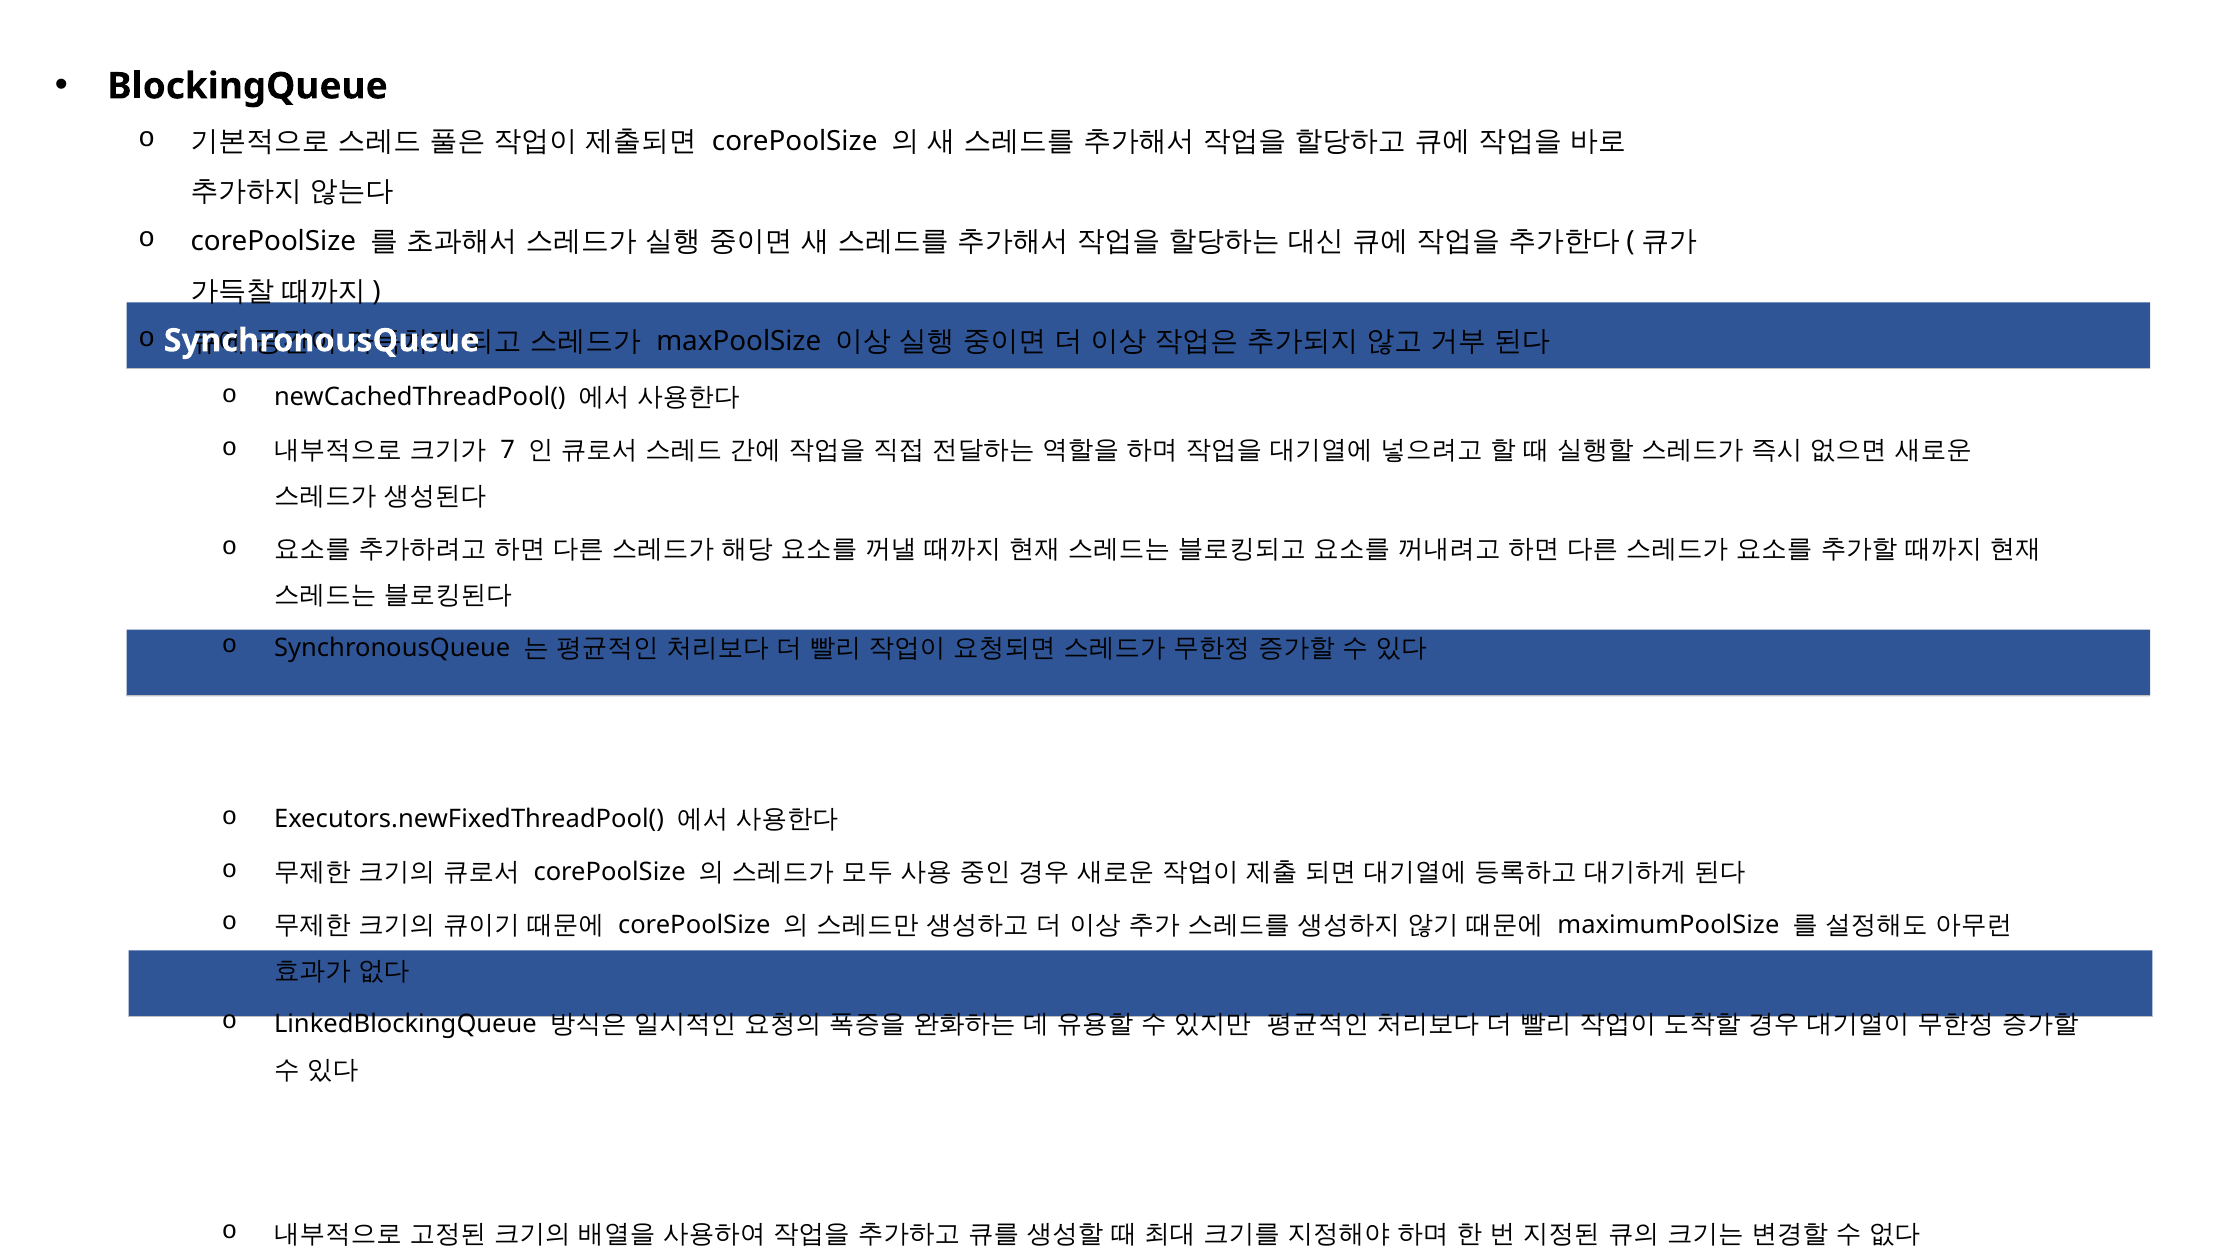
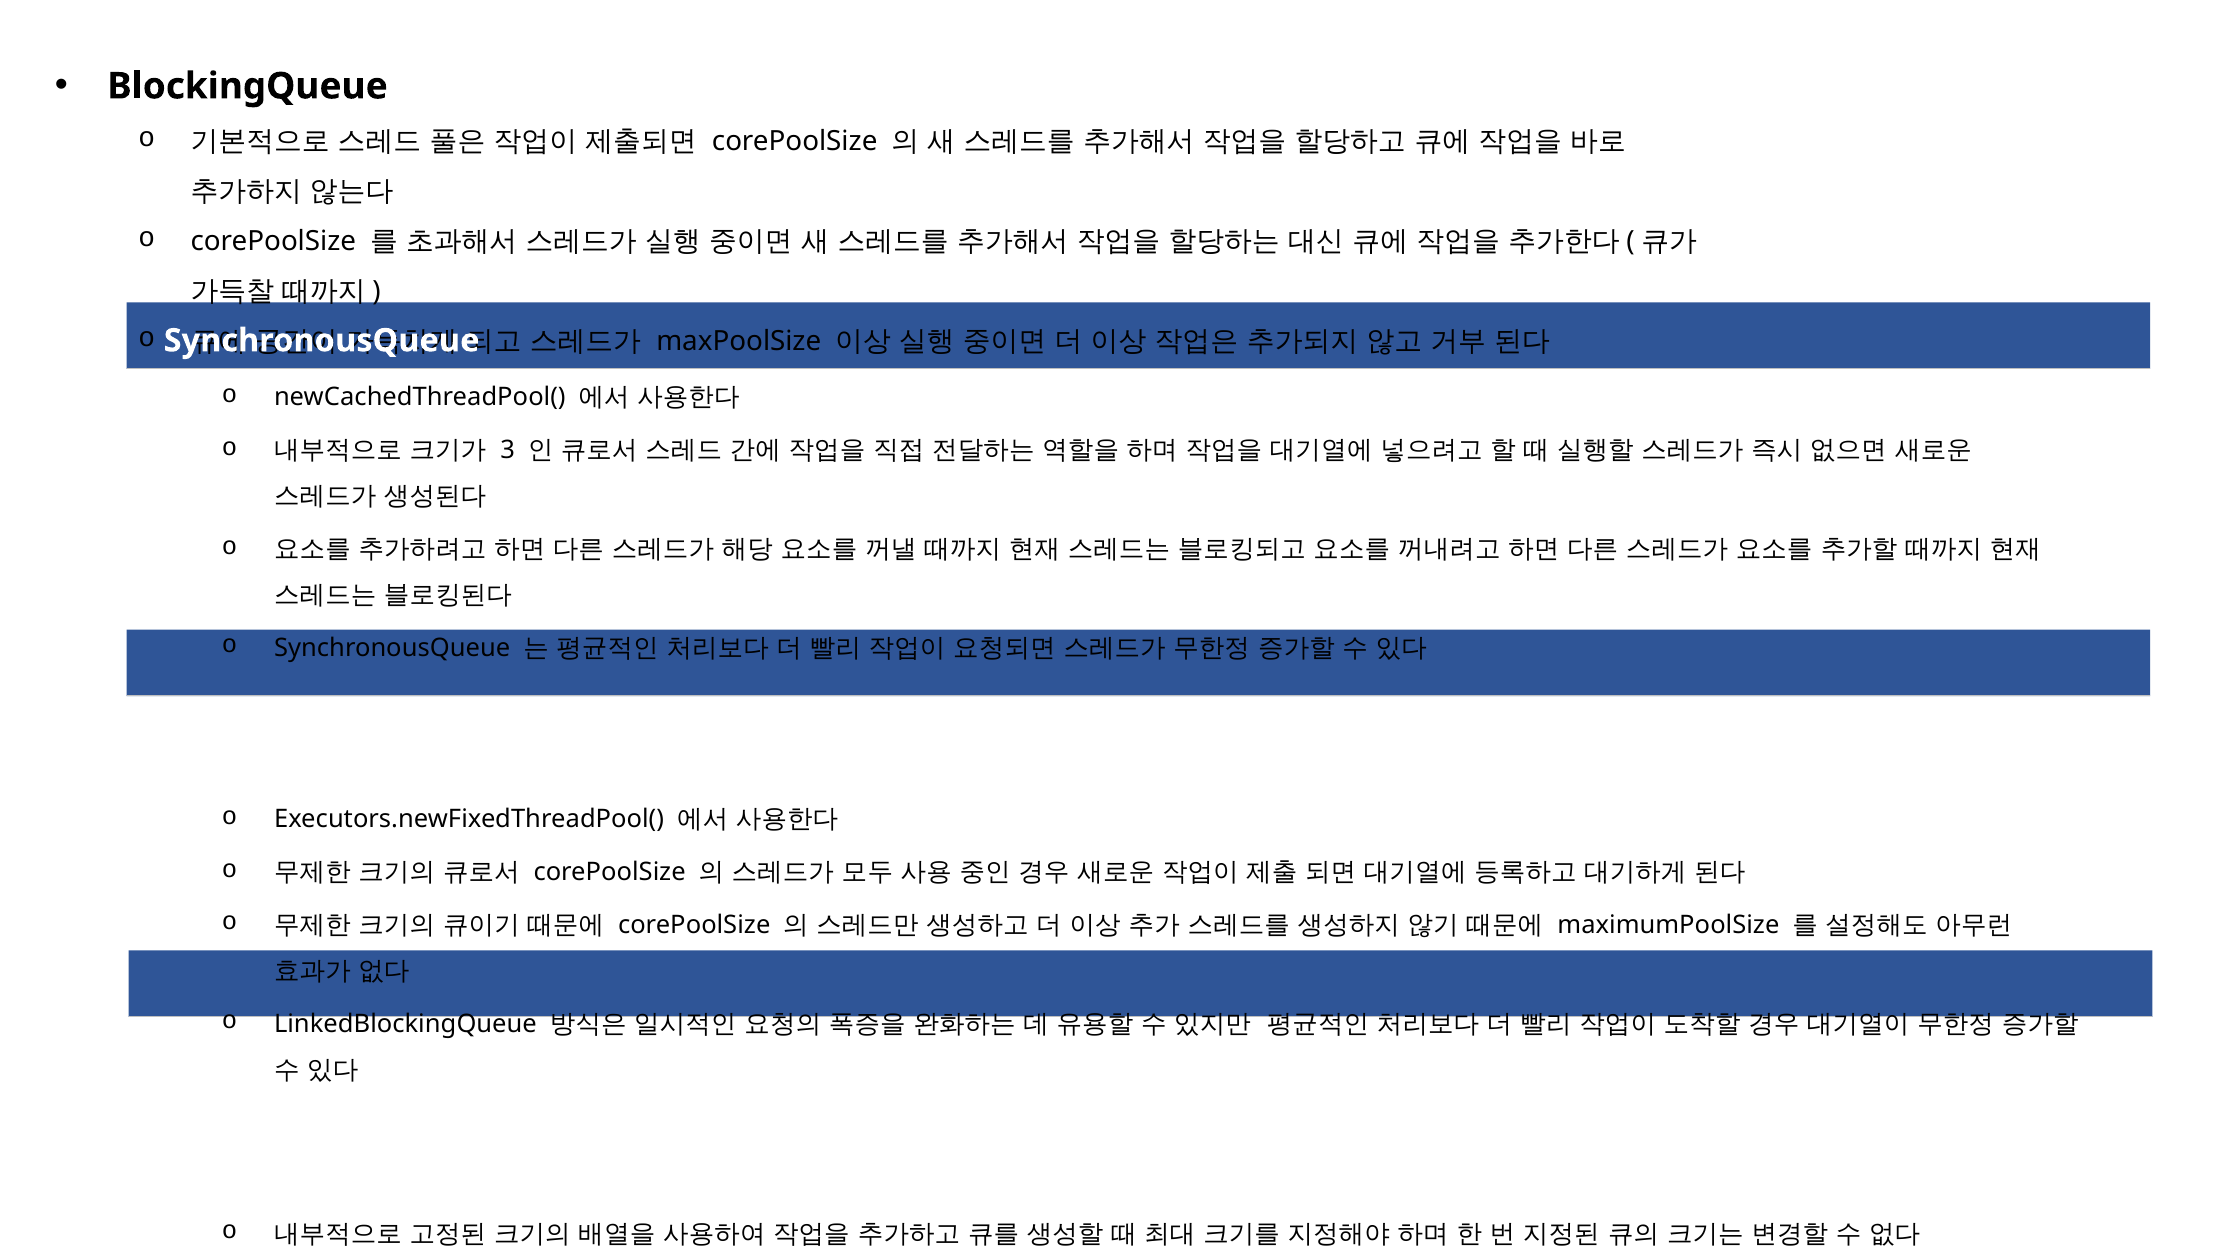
7: 7 -> 3
